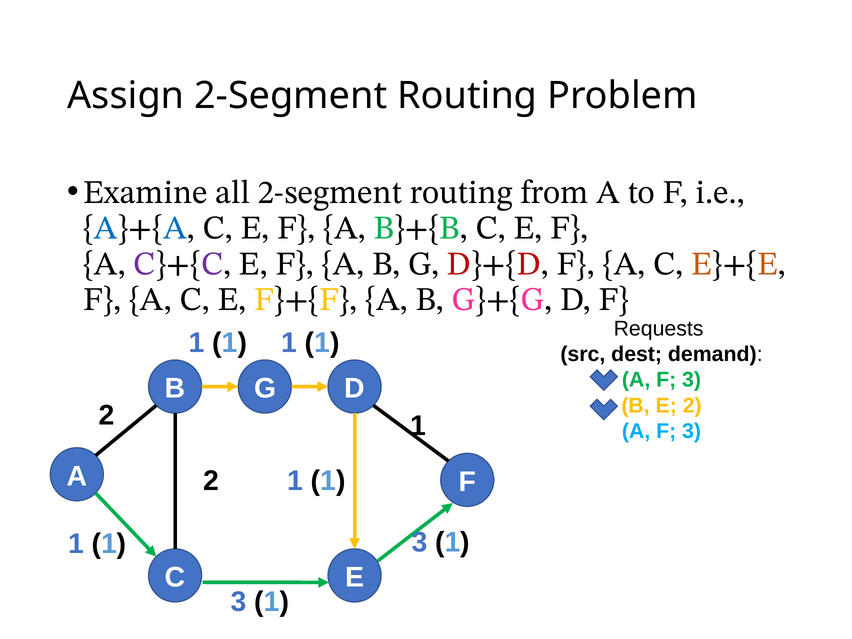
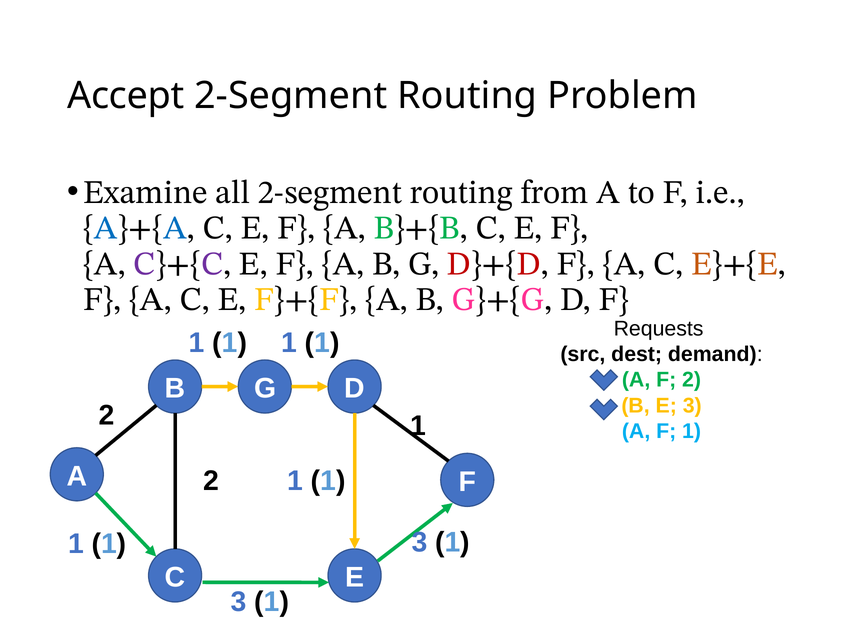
Assign: Assign -> Accept
3 at (692, 380): 3 -> 2
E 2: 2 -> 3
3 at (692, 431): 3 -> 1
